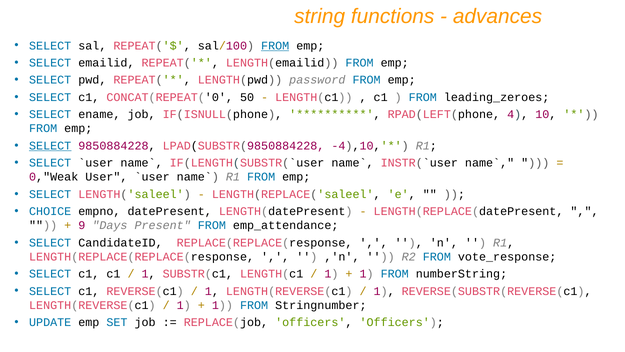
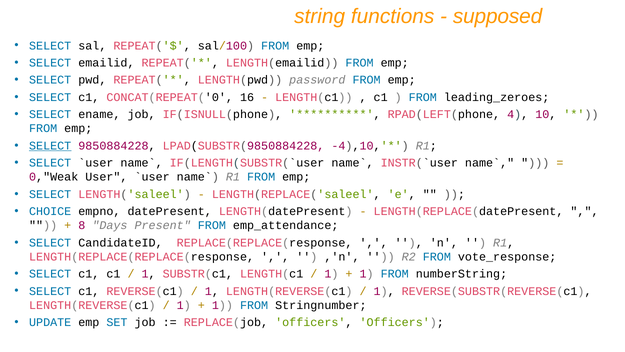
advances: advances -> supposed
FROM at (275, 46) underline: present -> none
50: 50 -> 16
9: 9 -> 8
